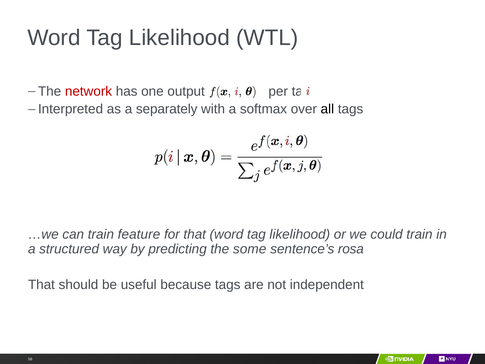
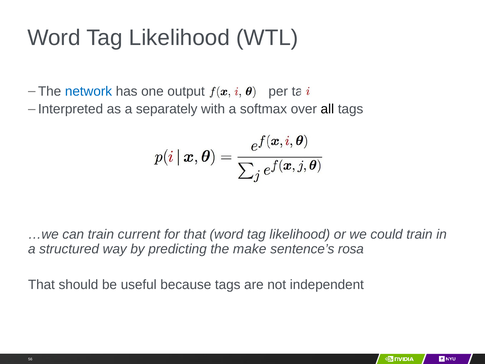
network colour: red -> blue
feature: feature -> current
some: some -> make
